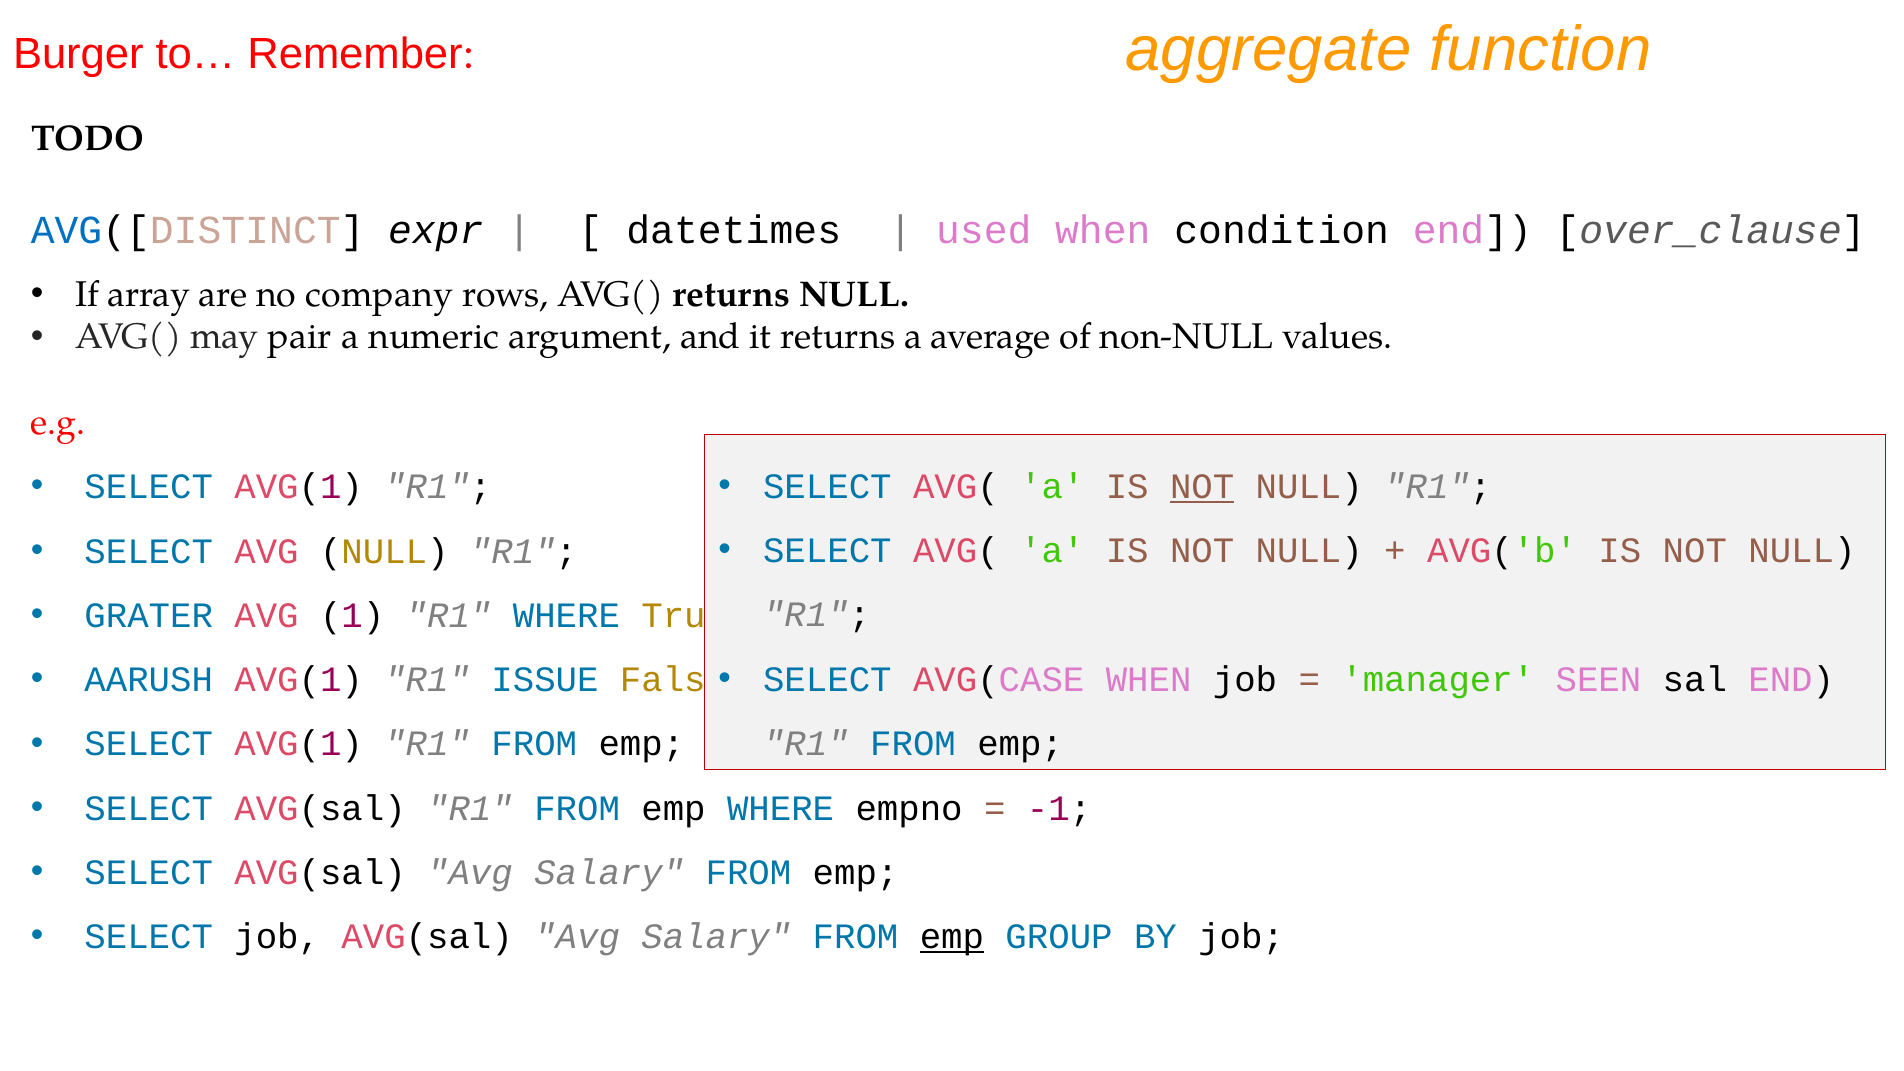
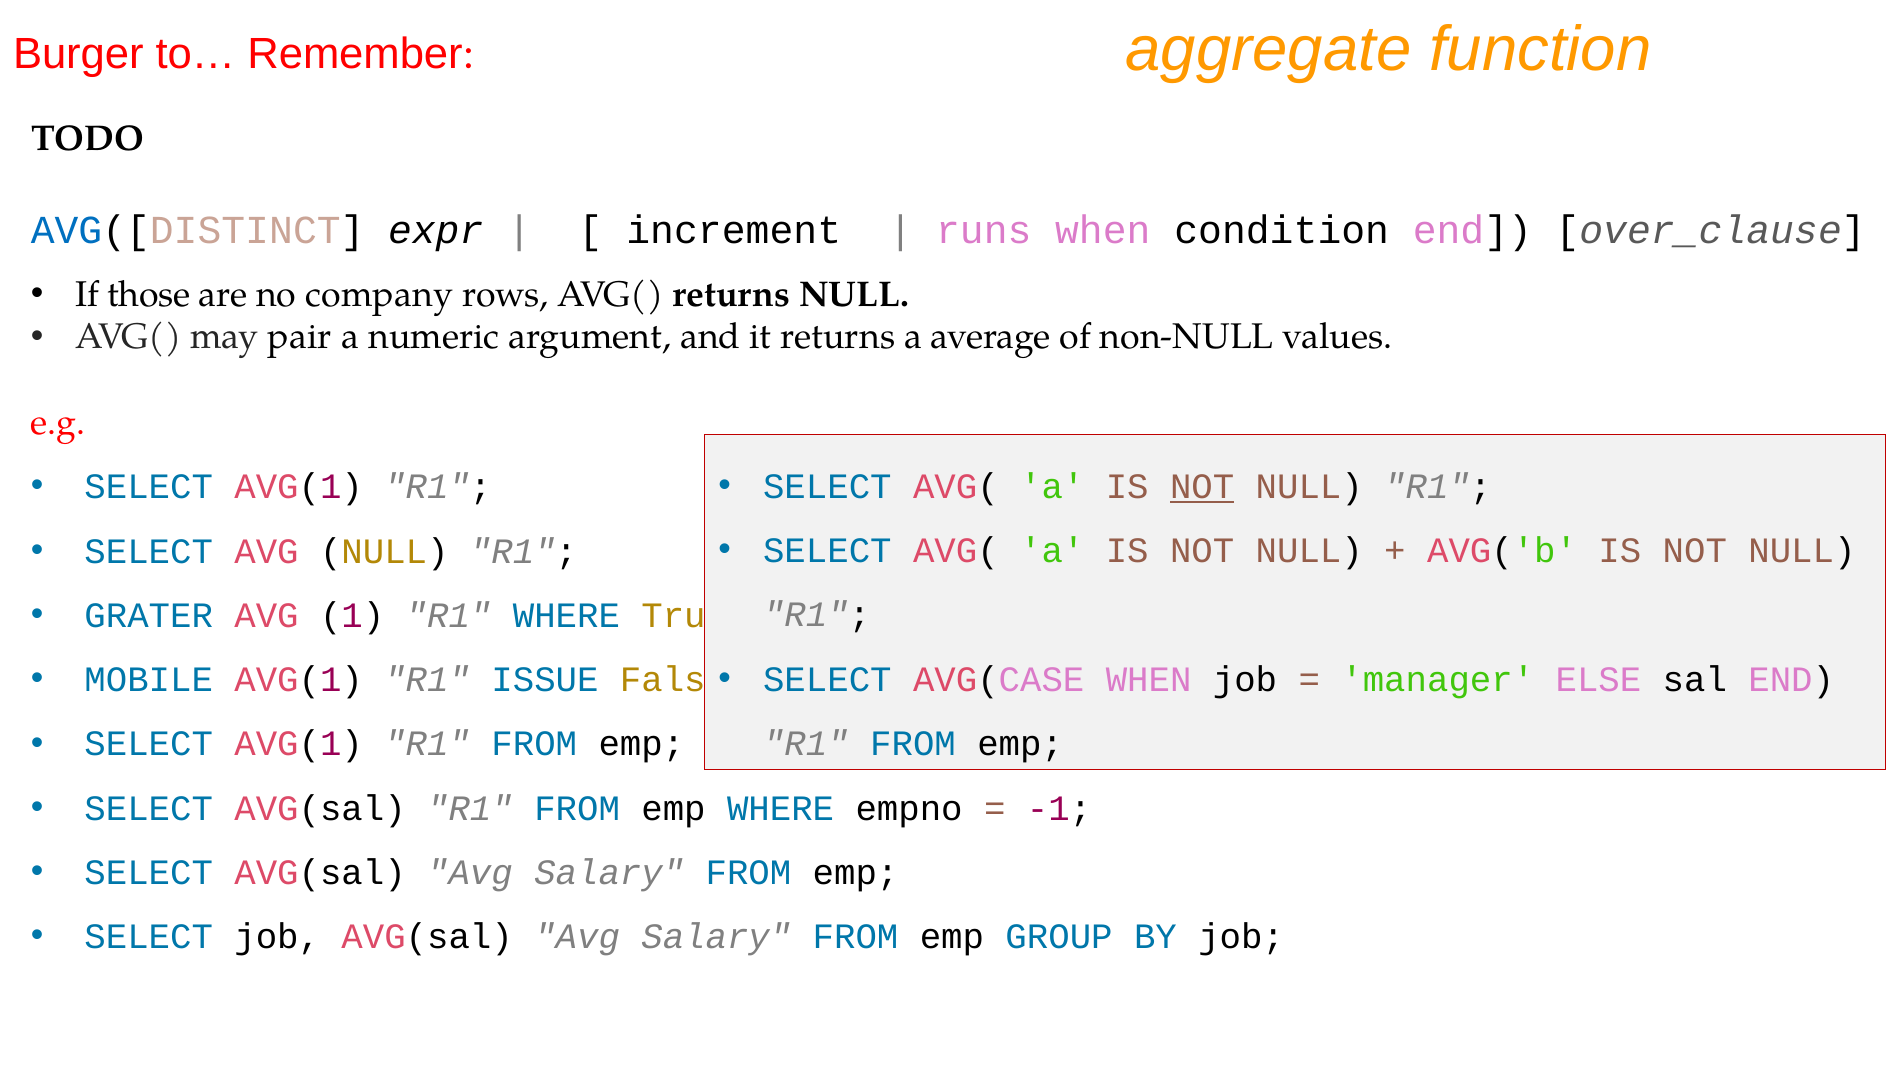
datetimes: datetimes -> increment
used: used -> runs
array: array -> those
SEEN: SEEN -> ELSE
AARUSH: AARUSH -> MOBILE
emp at (952, 937) underline: present -> none
